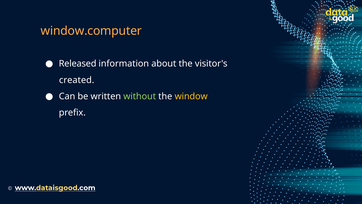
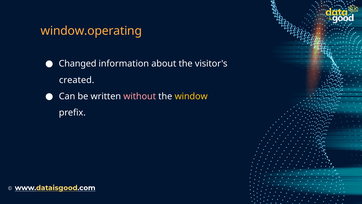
window.computer: window.computer -> window.operating
Released: Released -> Changed
without colour: light green -> pink
